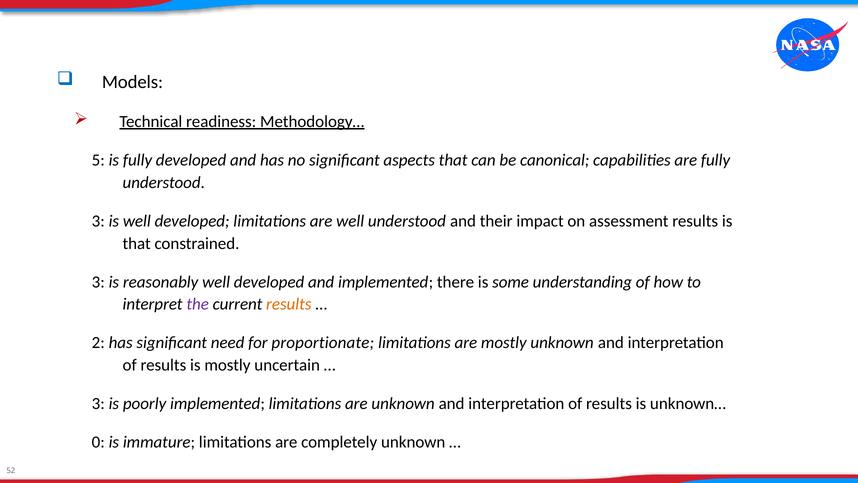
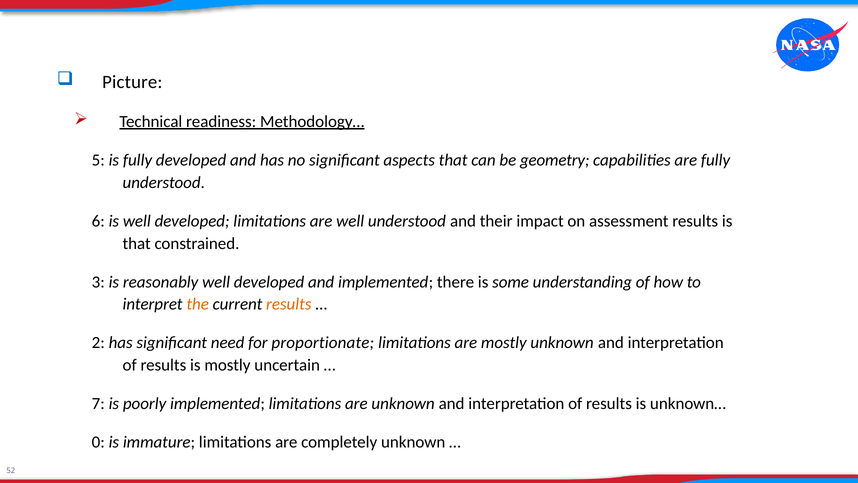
Models: Models -> Picture
canonical: canonical -> geometry
3 at (98, 221): 3 -> 6
the colour: purple -> orange
3 at (98, 403): 3 -> 7
